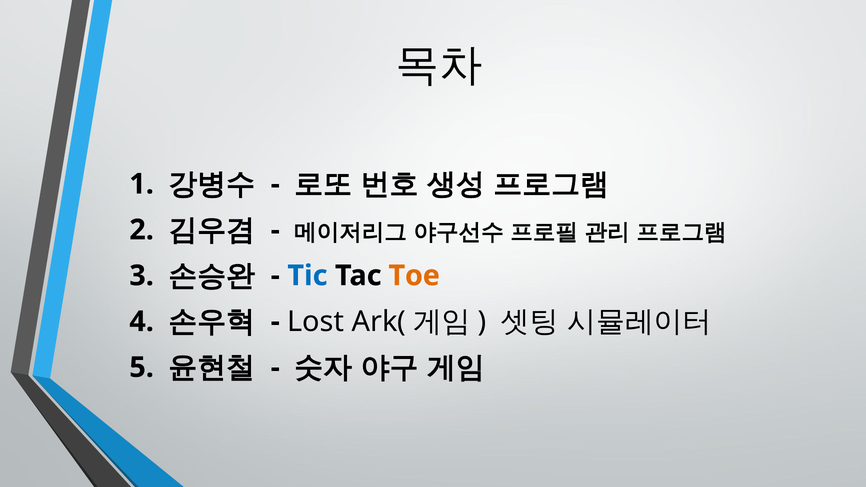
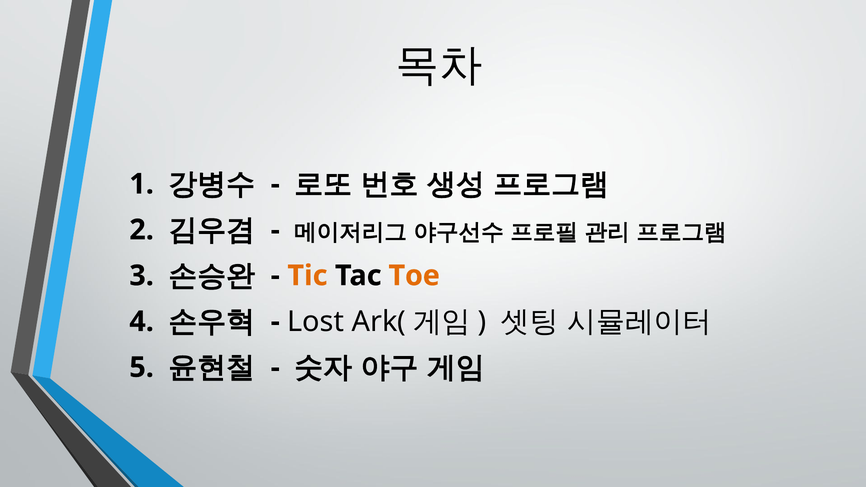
Tic colour: blue -> orange
